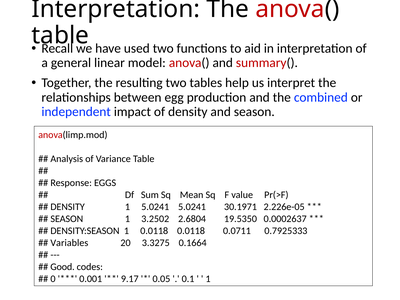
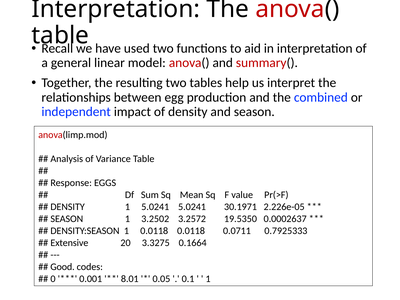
2.6804: 2.6804 -> 3.2572
Variables: Variables -> Extensive
9.17: 9.17 -> 8.01
